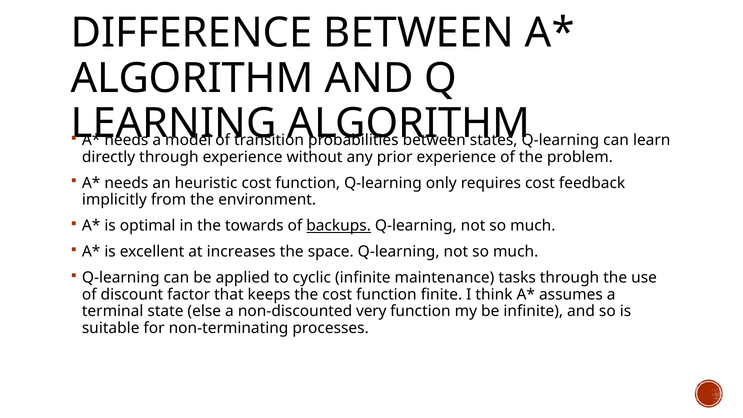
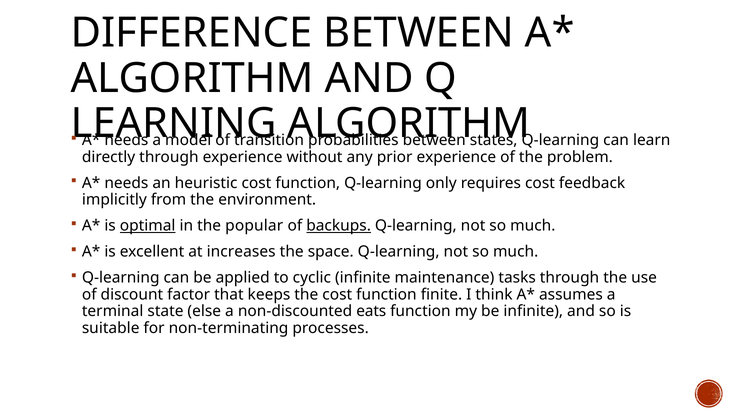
optimal underline: none -> present
towards: towards -> popular
very: very -> eats
